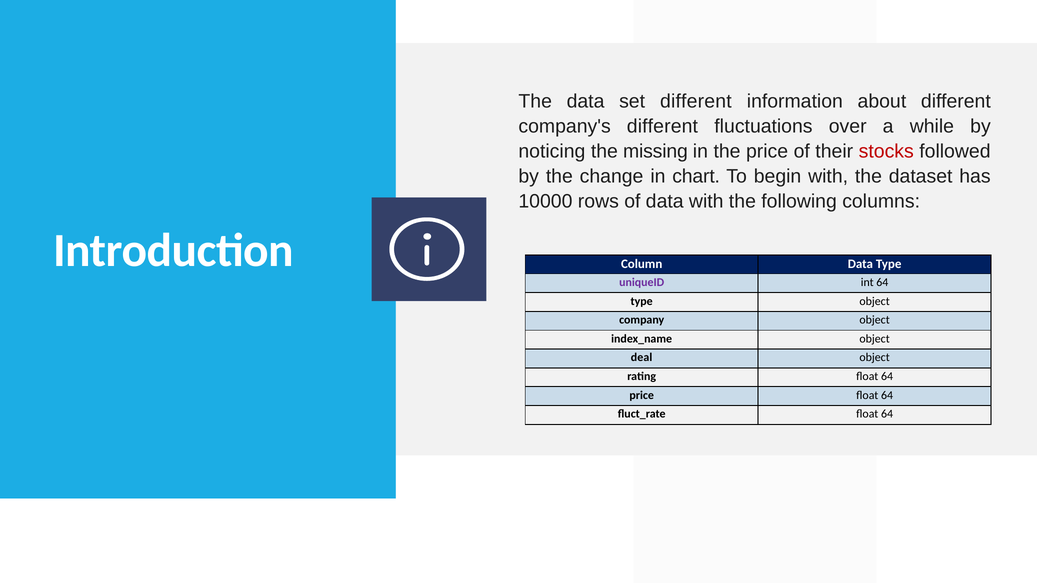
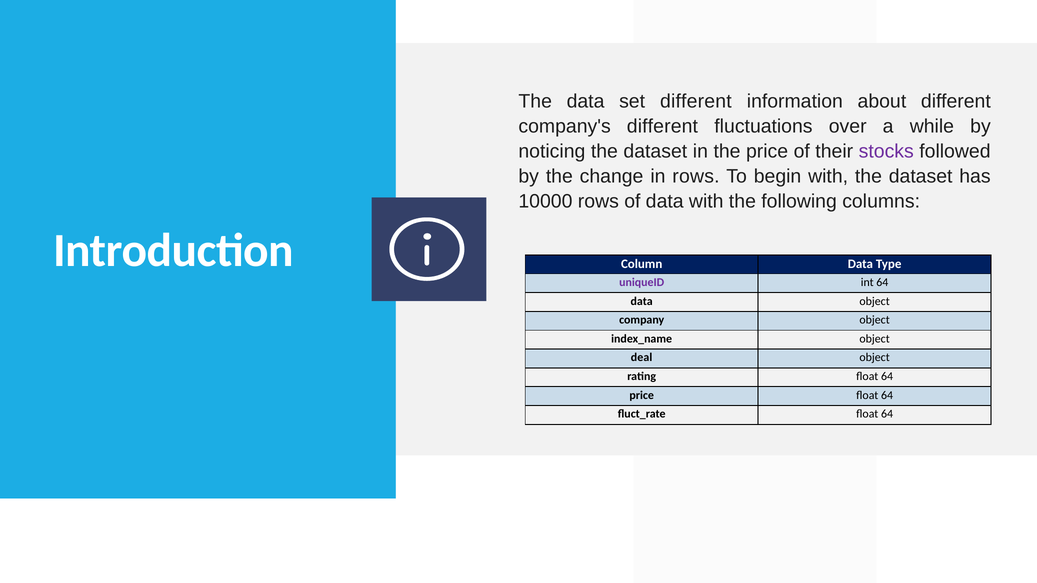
noticing the missing: missing -> dataset
stocks colour: red -> purple
in chart: chart -> rows
type at (642, 301): type -> data
